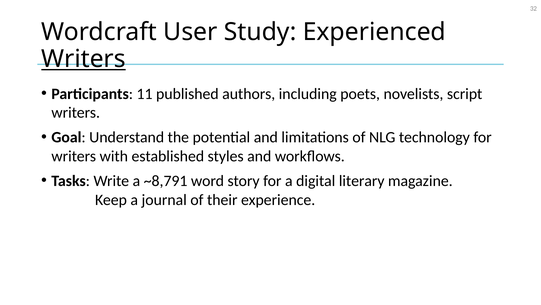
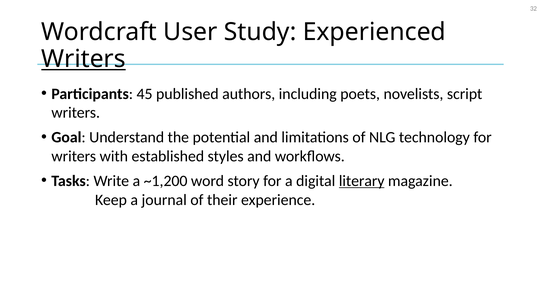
11: 11 -> 45
~8,791: ~8,791 -> ~1,200
literary underline: none -> present
